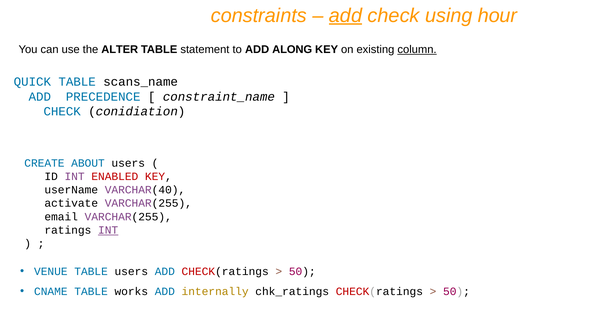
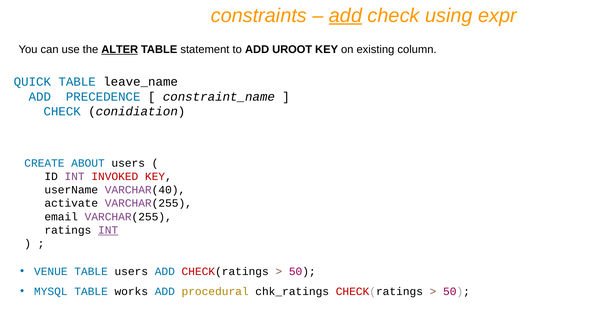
hour: hour -> expr
ALTER underline: none -> present
ALONG: ALONG -> UROOT
column underline: present -> none
scans_name: scans_name -> leave_name
ENABLED: ENABLED -> INVOKED
CNAME: CNAME -> MYSQL
internally: internally -> procedural
